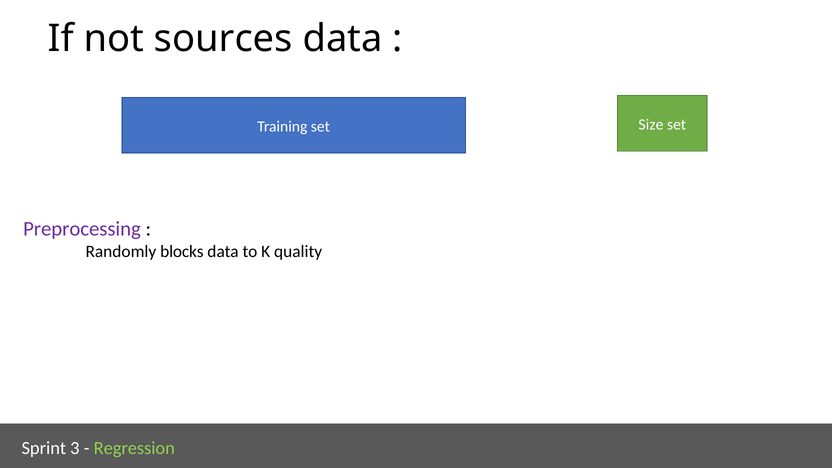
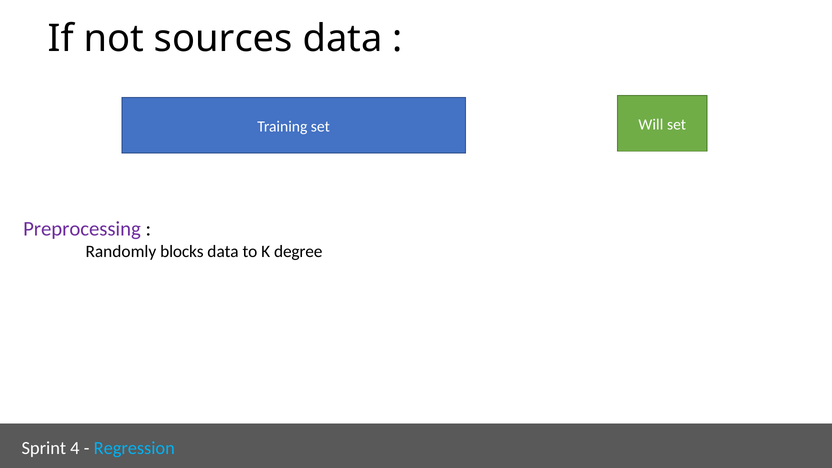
Size: Size -> Will
quality: quality -> degree
3: 3 -> 4
Regression colour: light green -> light blue
